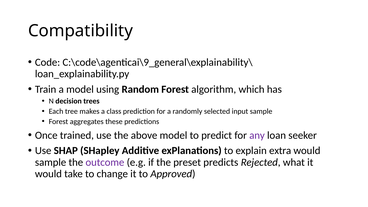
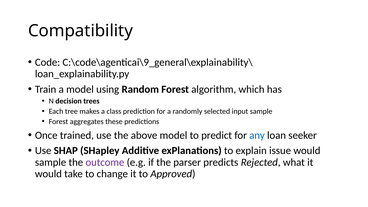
any colour: purple -> blue
extra: extra -> issue
preset: preset -> parser
